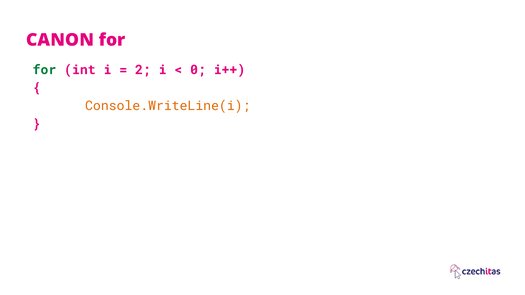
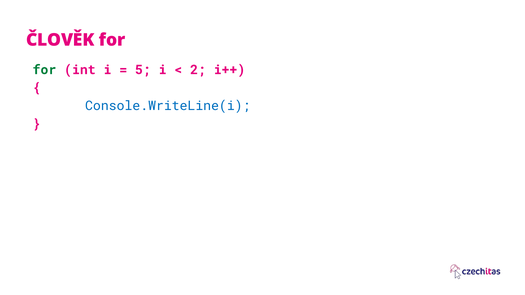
CANON: CANON -> ČLOVĚK
2: 2 -> 5
0: 0 -> 2
Console.WriteLine(i colour: orange -> blue
